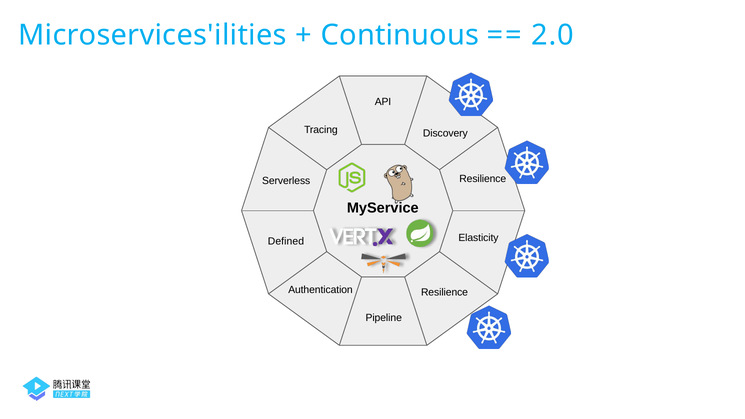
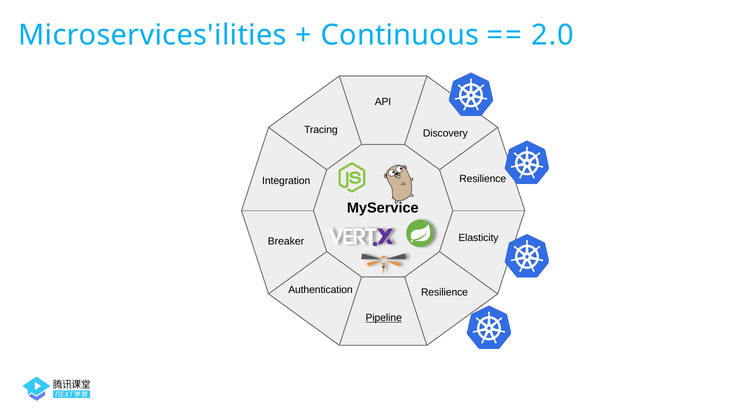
Serverless: Serverless -> Integration
Defined: Defined -> Breaker
Pipeline underline: none -> present
